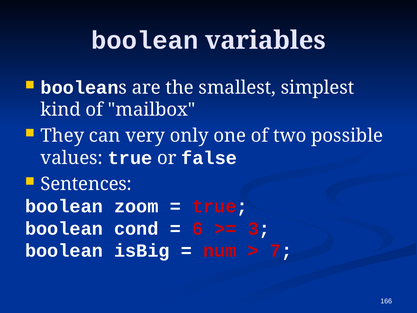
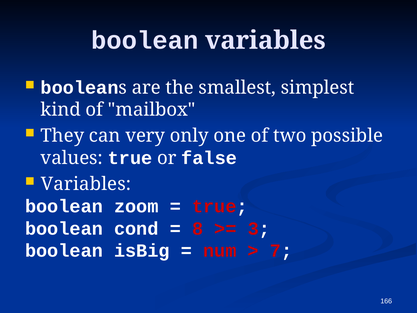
Sentences at (86, 184): Sentences -> Variables
6: 6 -> 8
